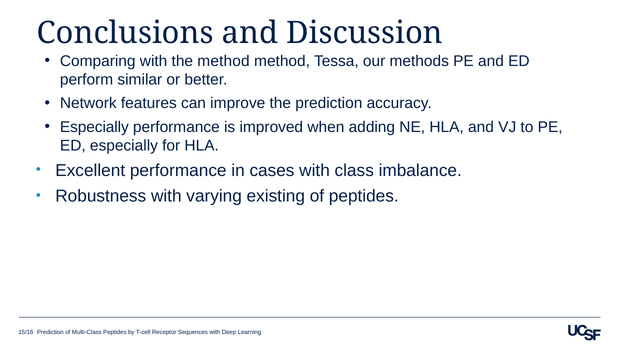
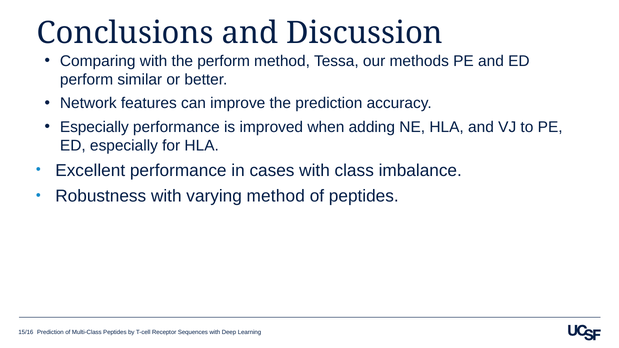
the method: method -> perform
varying existing: existing -> method
